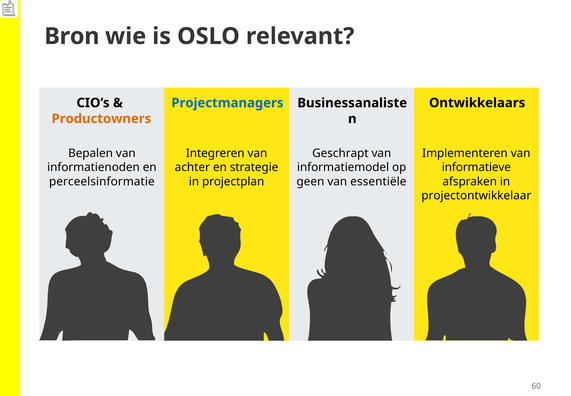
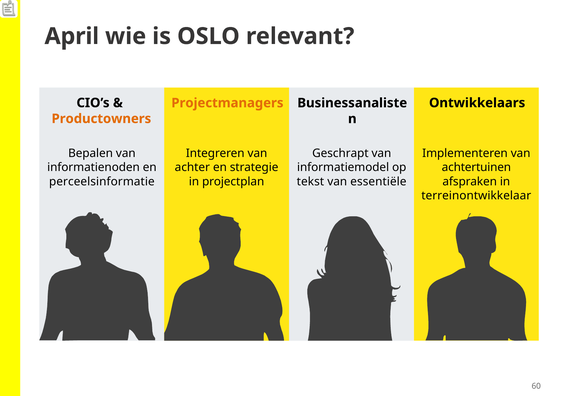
Bron: Bron -> April
Projectmanagers colour: blue -> orange
informatieve: informatieve -> achtertuinen
geen: geen -> tekst
projectontwikkelaar: projectontwikkelaar -> terreinontwikkelaar
